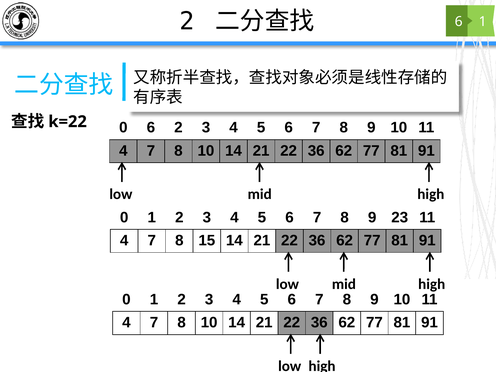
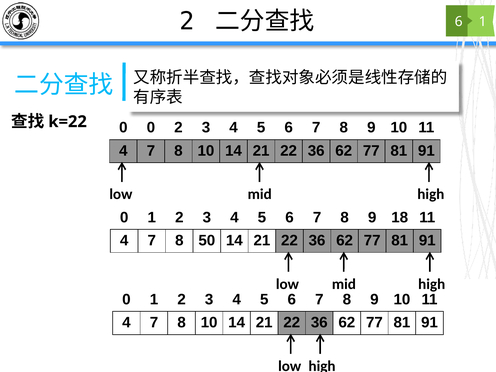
0 6: 6 -> 0
23: 23 -> 18
15: 15 -> 50
